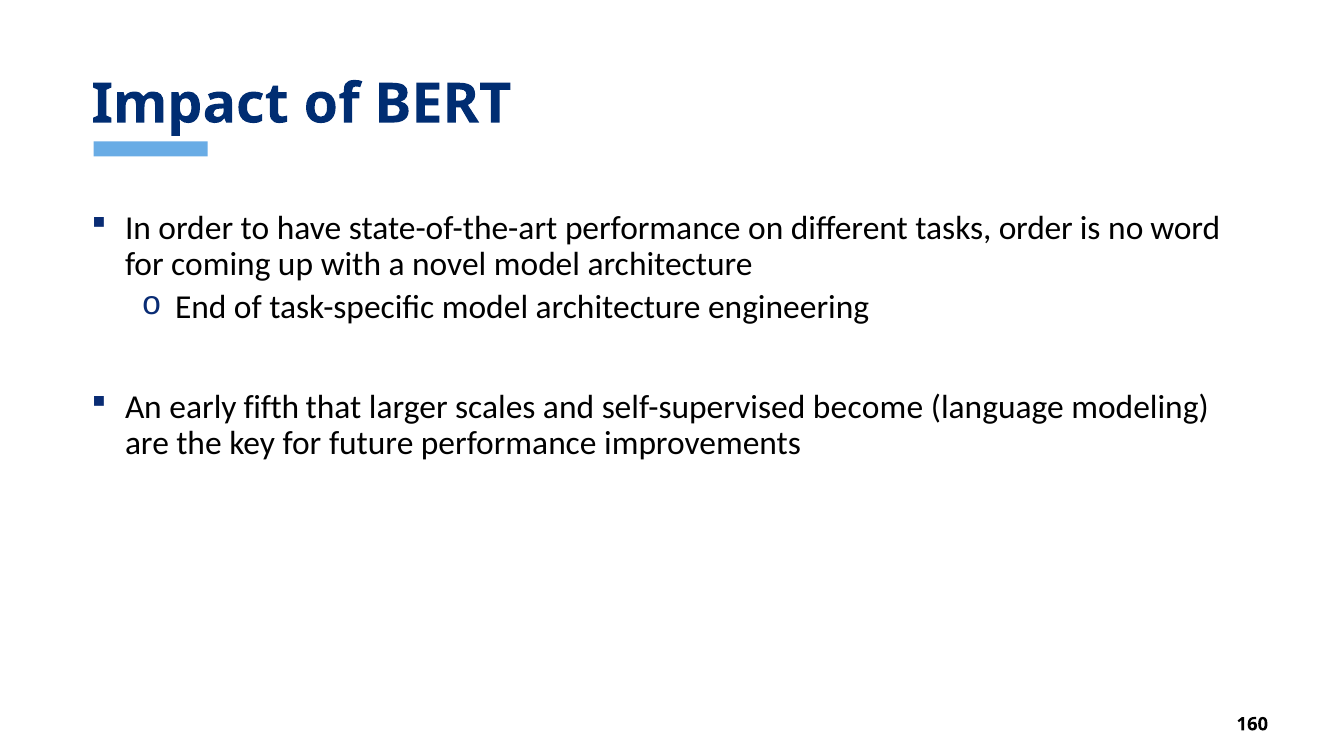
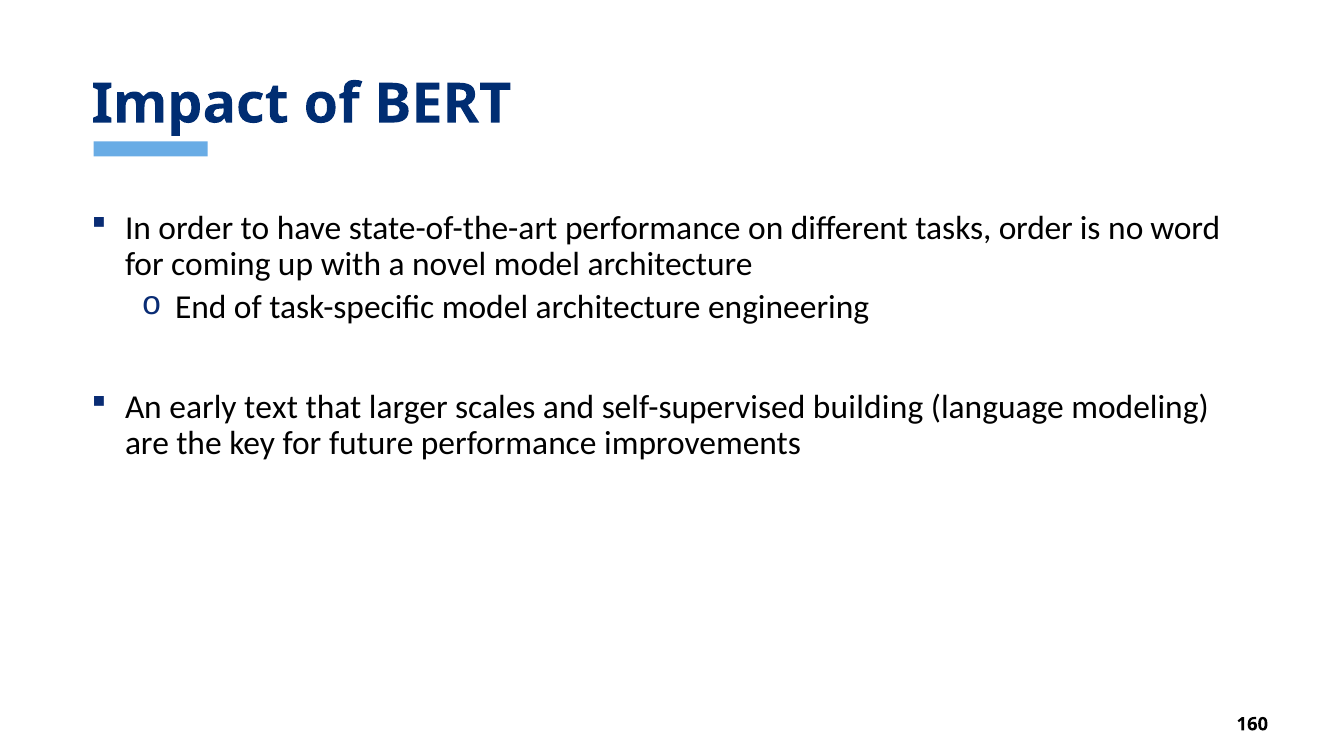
fifth: fifth -> text
become: become -> building
